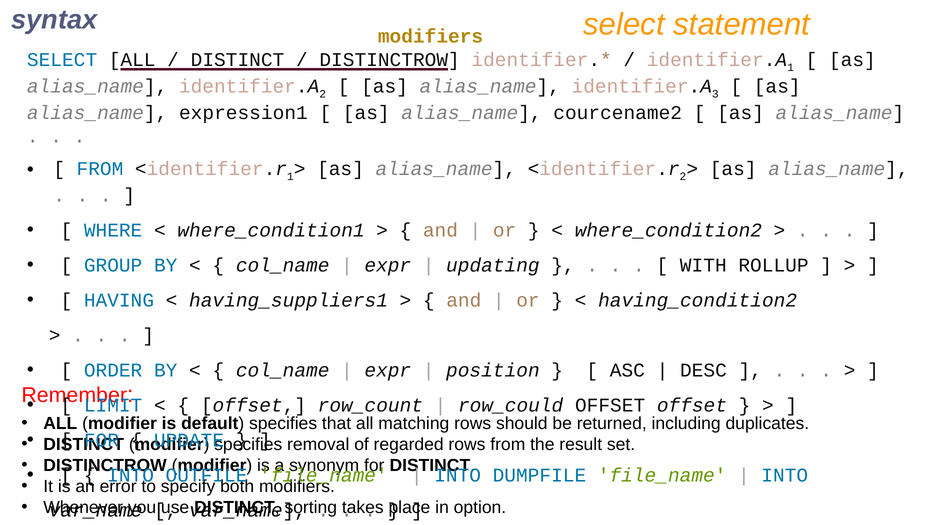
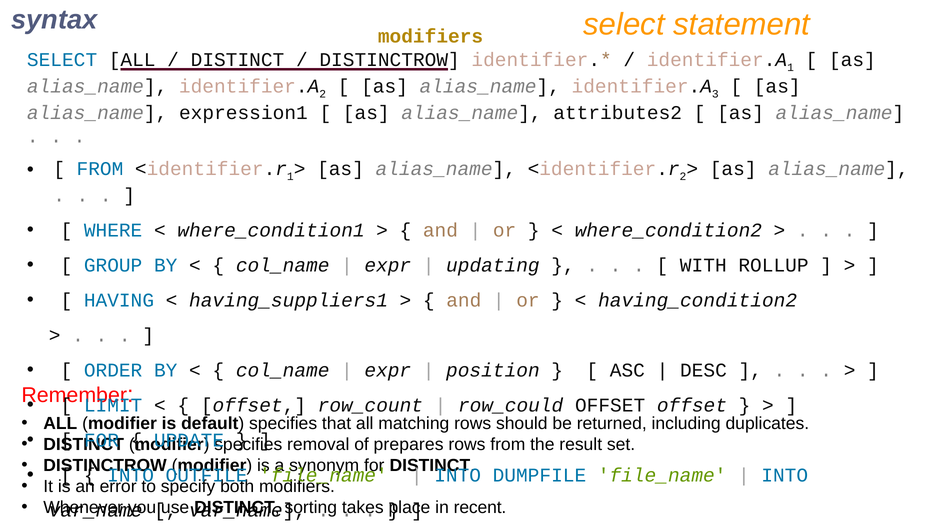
courcename2: courcename2 -> attributes2
regarded: regarded -> prepares
option: option -> recent
